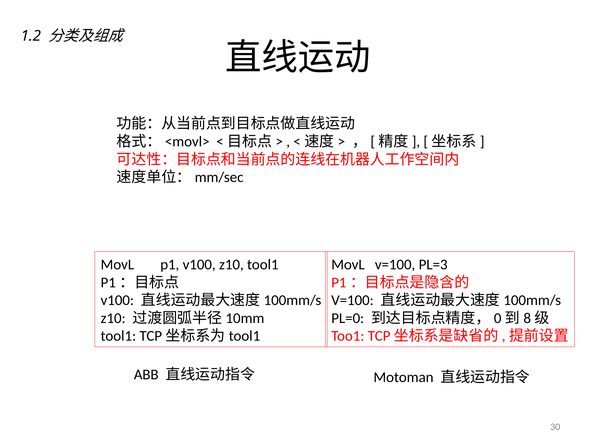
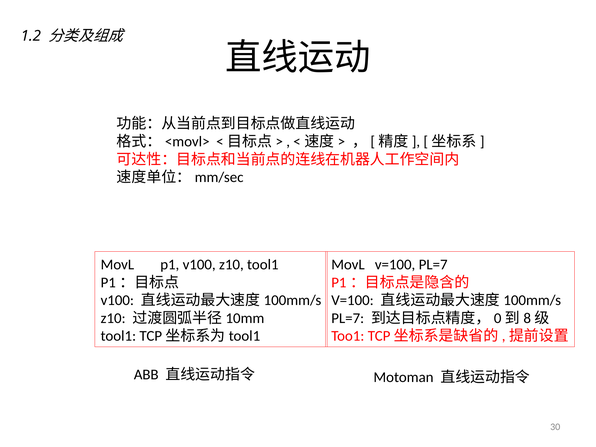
v=100 PL=3: PL=3 -> PL=7
PL=0 at (348, 318): PL=0 -> PL=7
